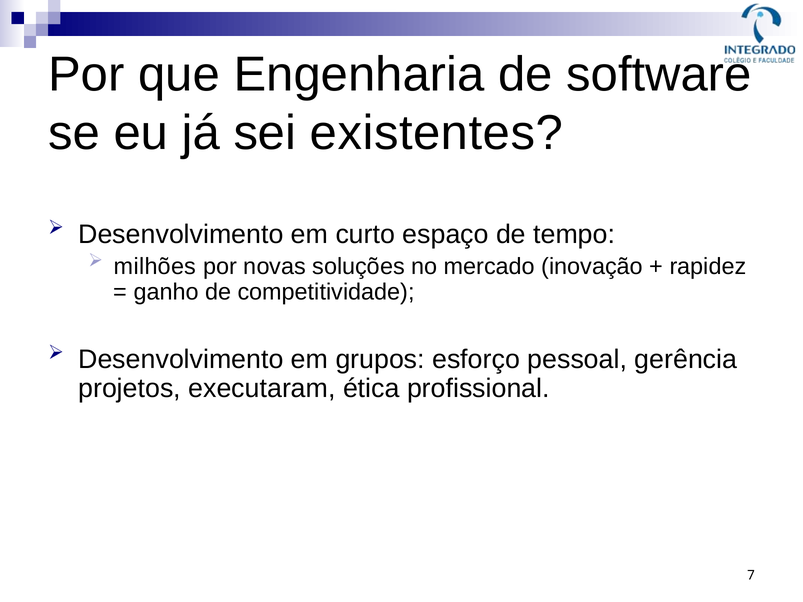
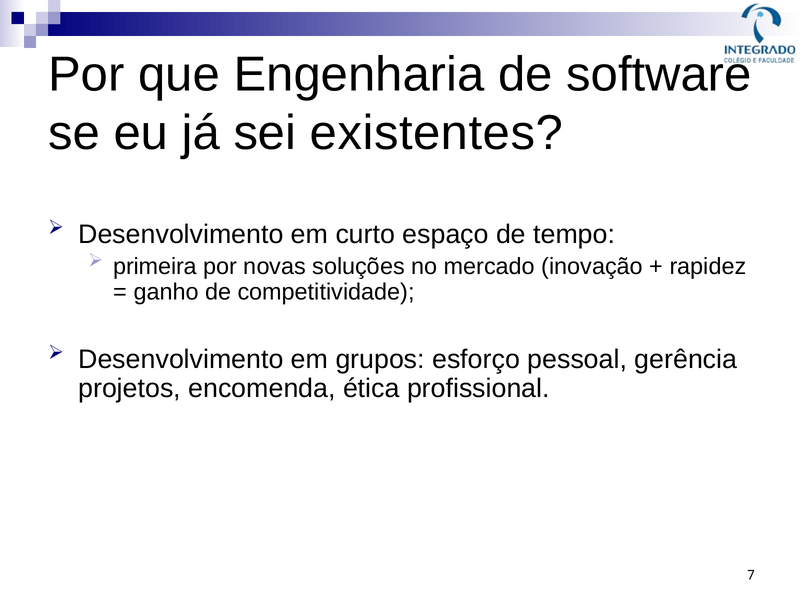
milhões: milhões -> primeira
executaram: executaram -> encomenda
